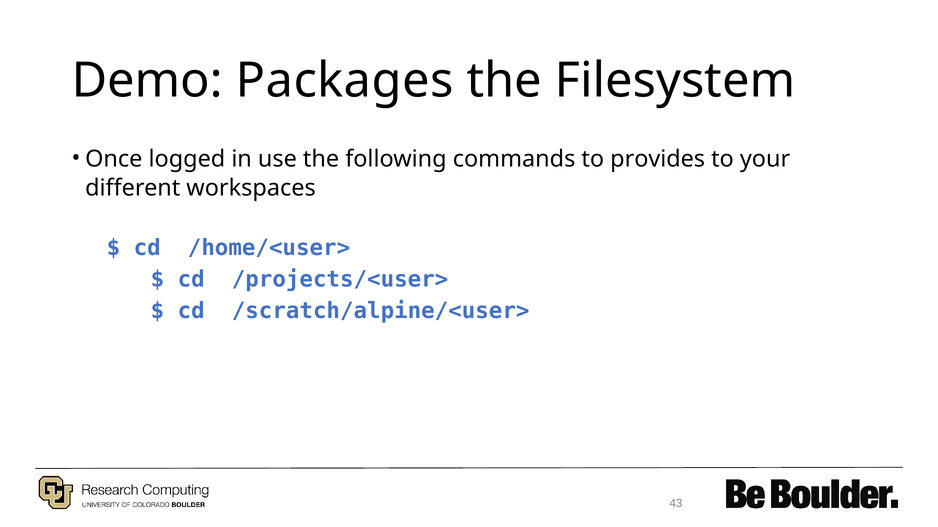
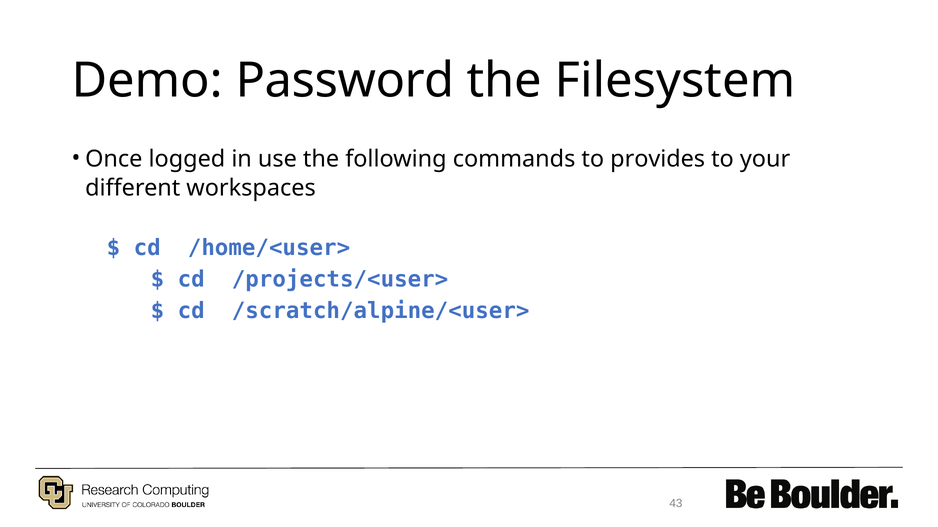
Packages: Packages -> Password
